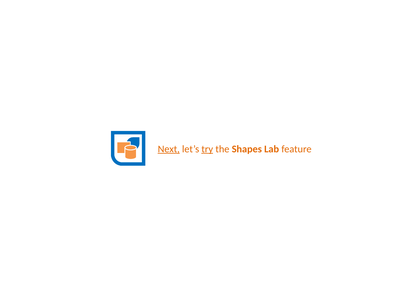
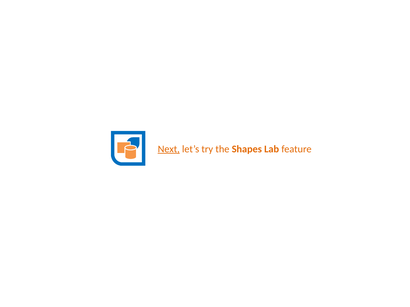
try underline: present -> none
